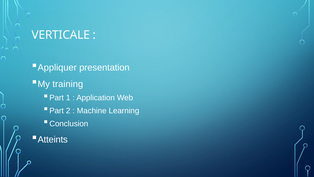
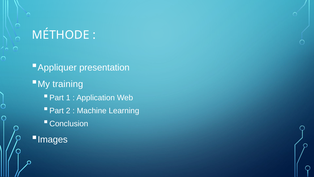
VERTICALE: VERTICALE -> MÉTHODE
Atteints: Atteints -> Images
